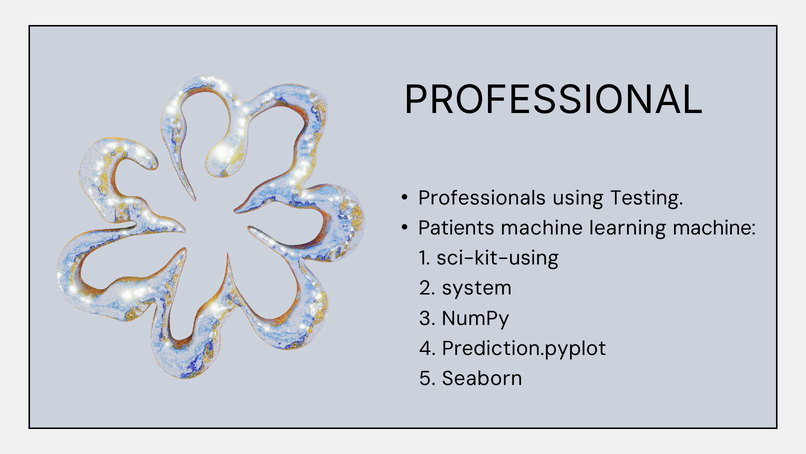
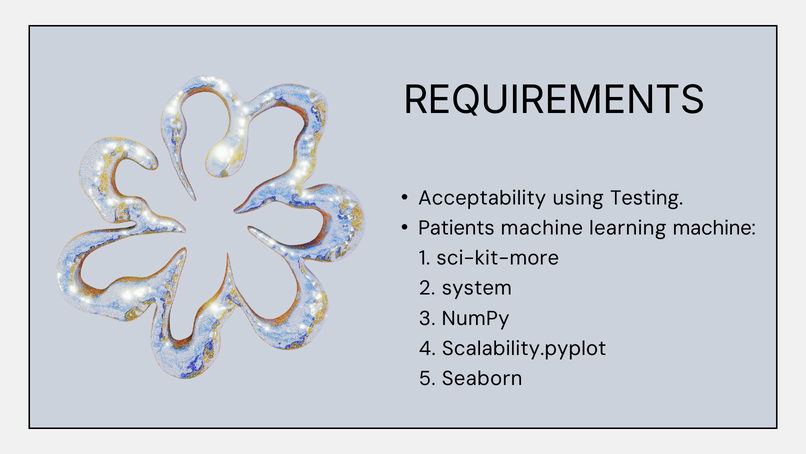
PROFESSIONAL: PROFESSIONAL -> REQUIREMENTS
Professionals: Professionals -> Acceptability
sci-kit-using: sci-kit-using -> sci-kit-more
Prediction.pyplot: Prediction.pyplot -> Scalability.pyplot
